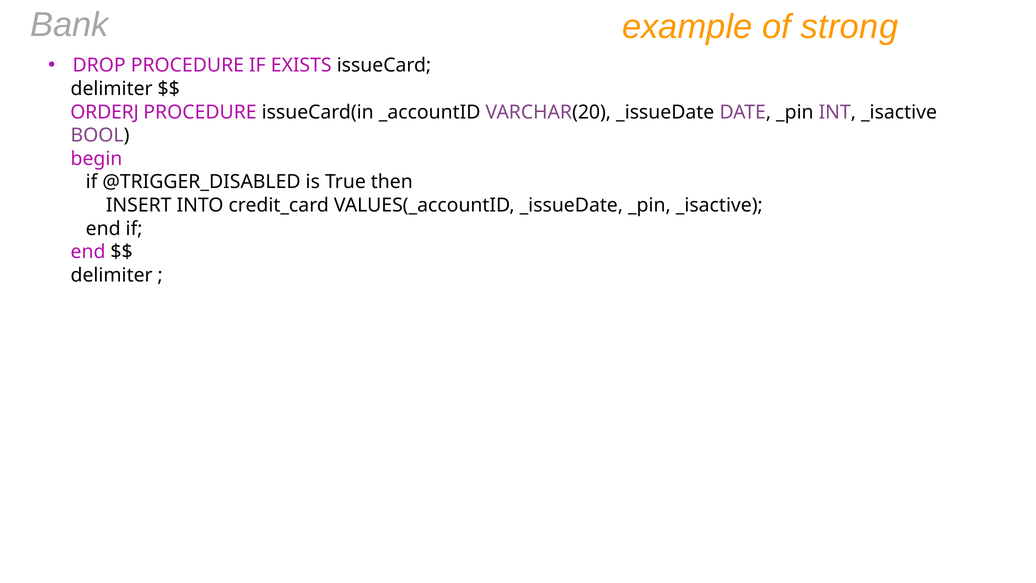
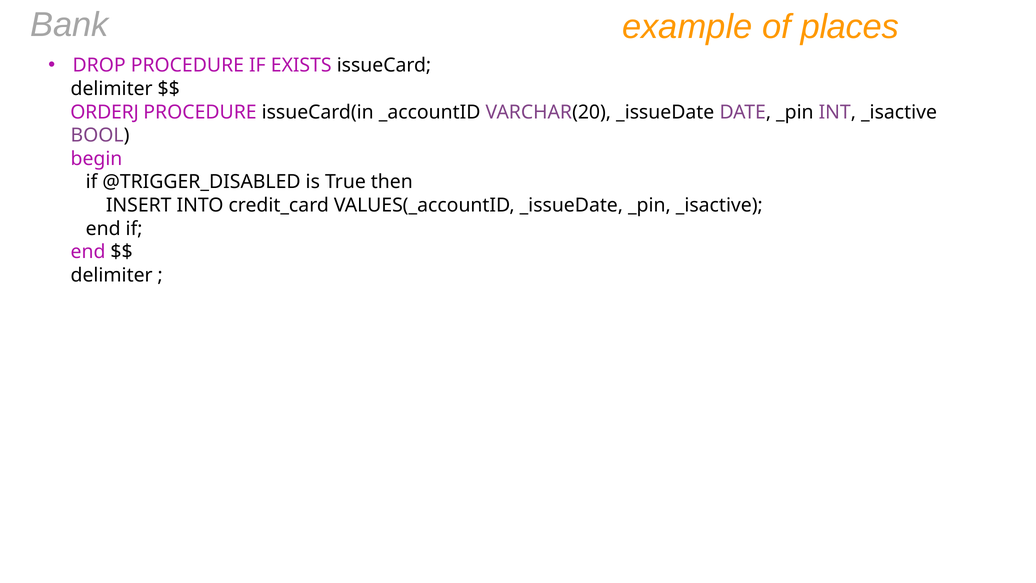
strong: strong -> places
